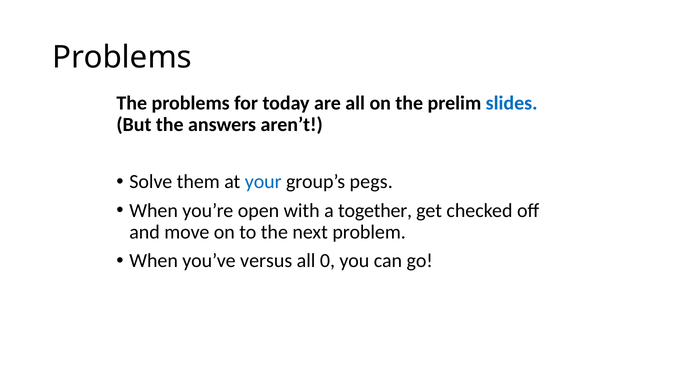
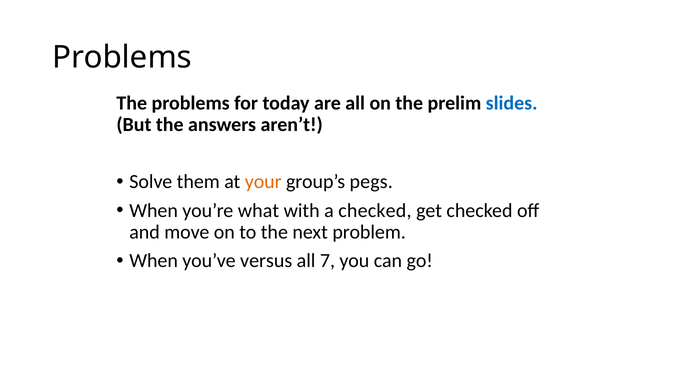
your colour: blue -> orange
open: open -> what
a together: together -> checked
0: 0 -> 7
